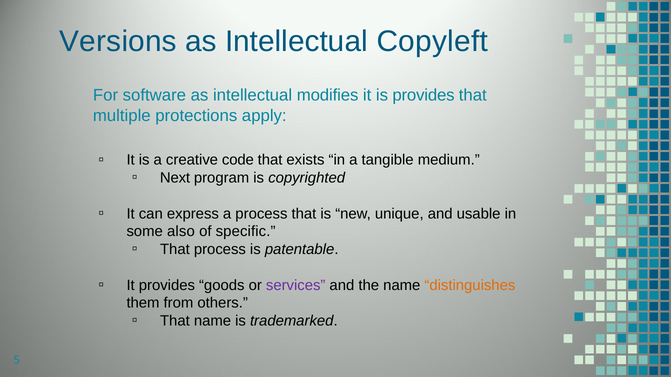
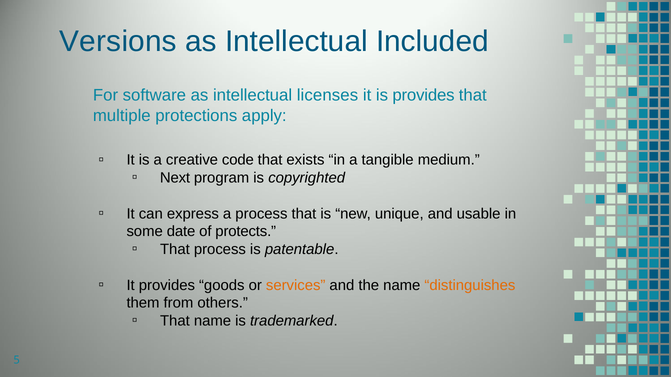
Copyleft: Copyleft -> Included
modifies: modifies -> licenses
also: also -> date
specific: specific -> protects
services colour: purple -> orange
